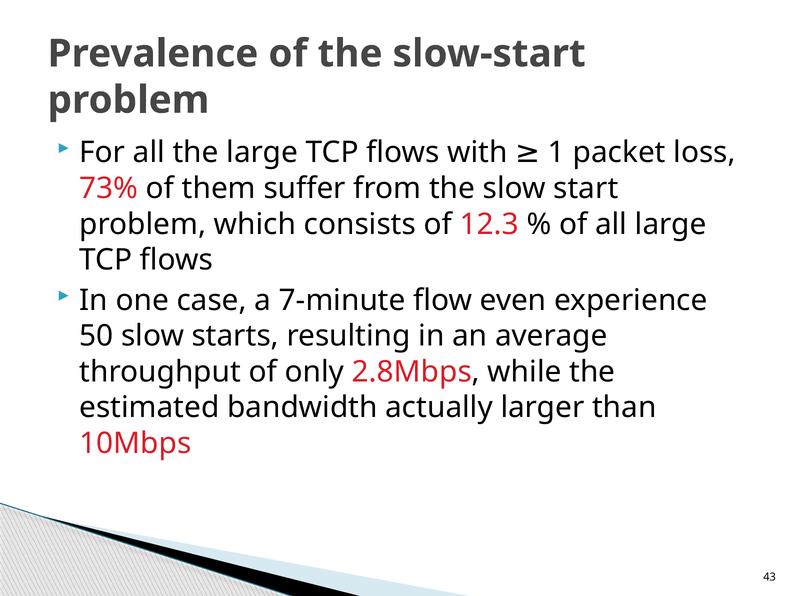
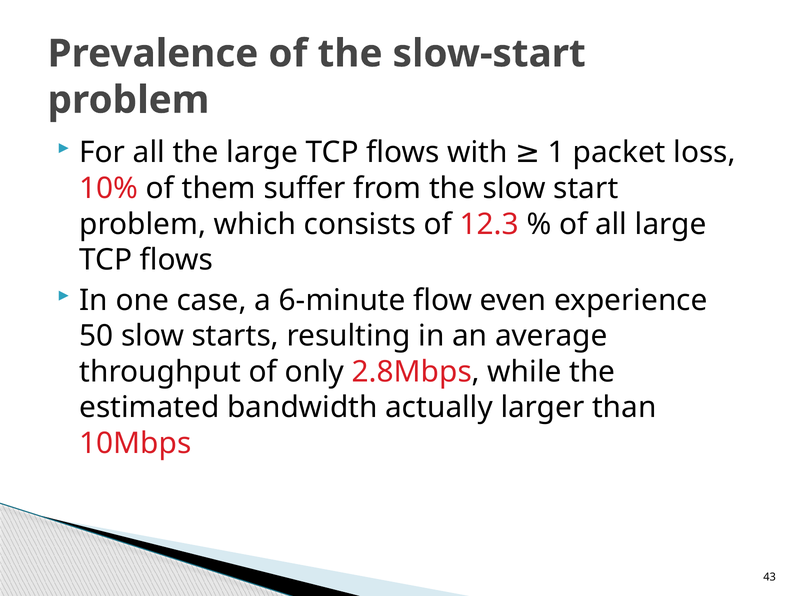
73%: 73% -> 10%
7-minute: 7-minute -> 6-minute
